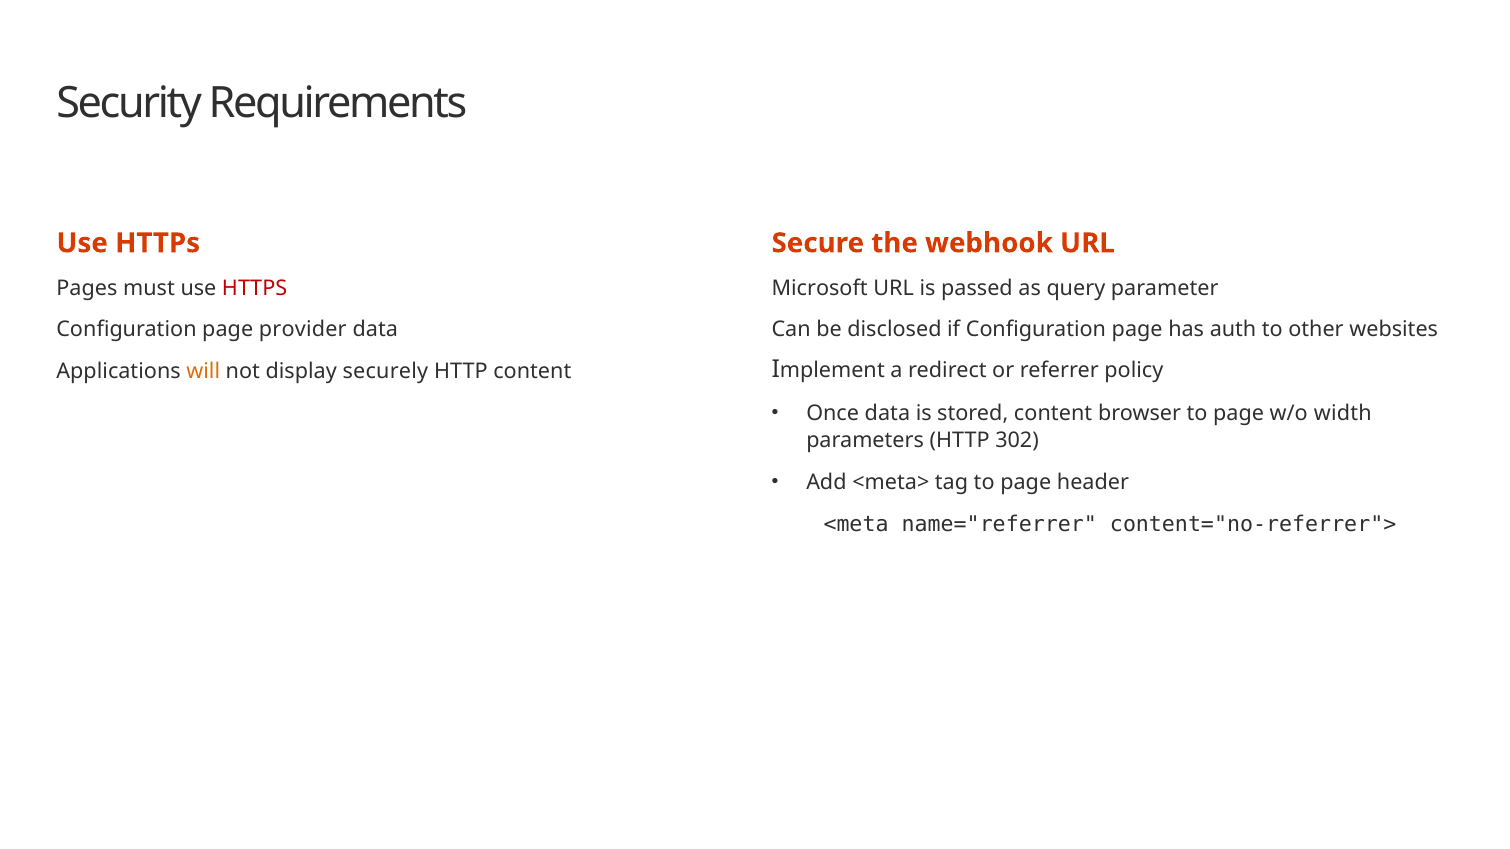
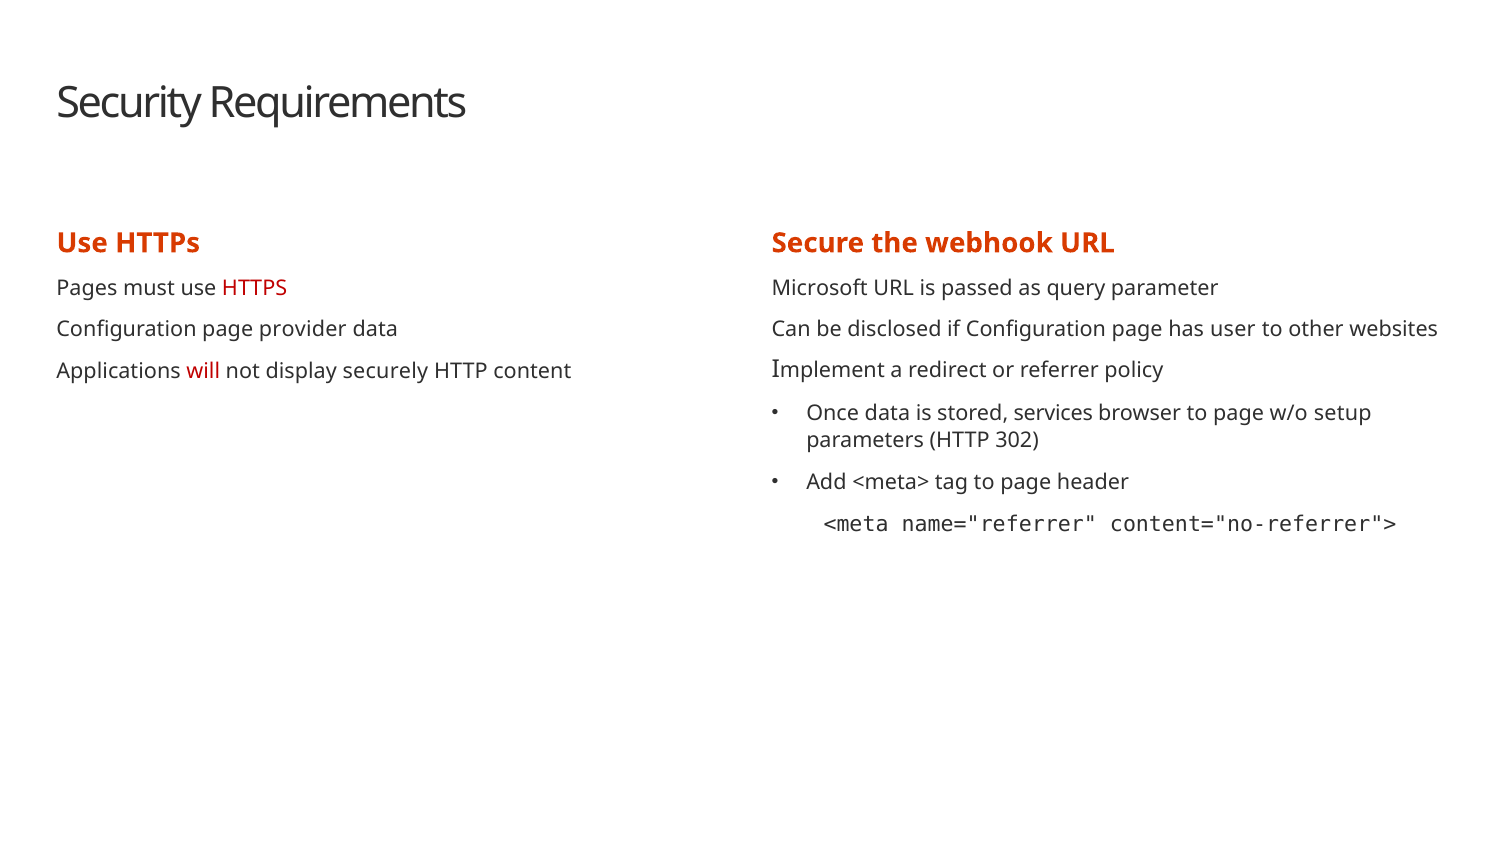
auth: auth -> user
will colour: orange -> red
stored content: content -> services
width: width -> setup
